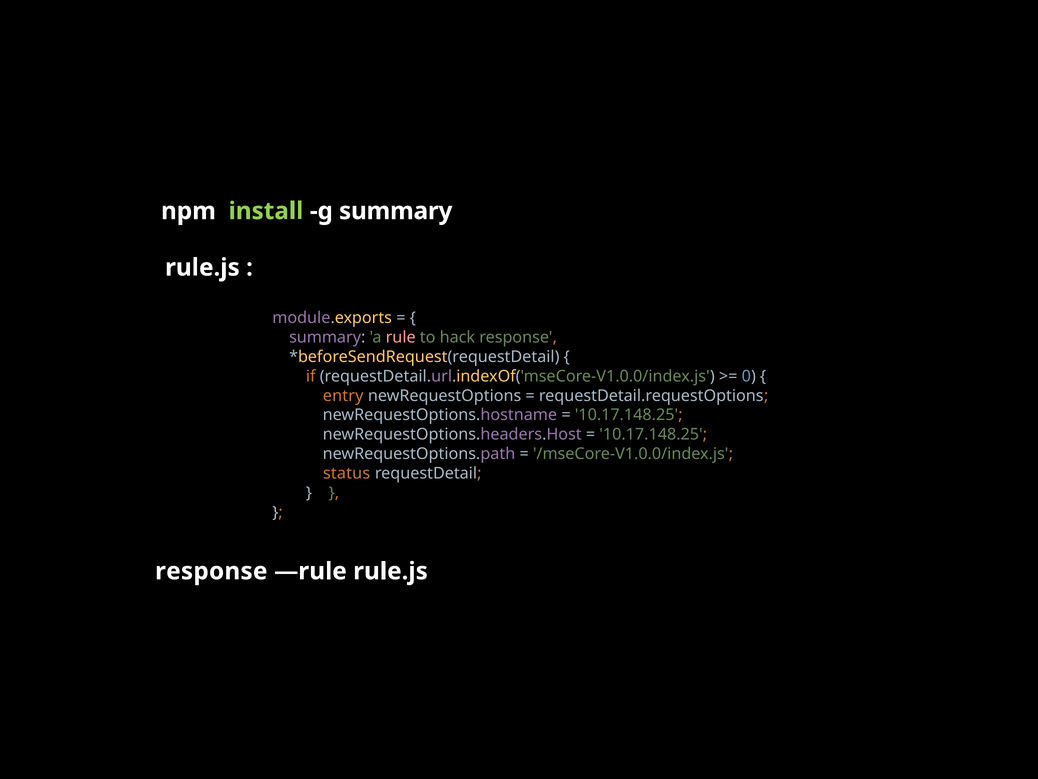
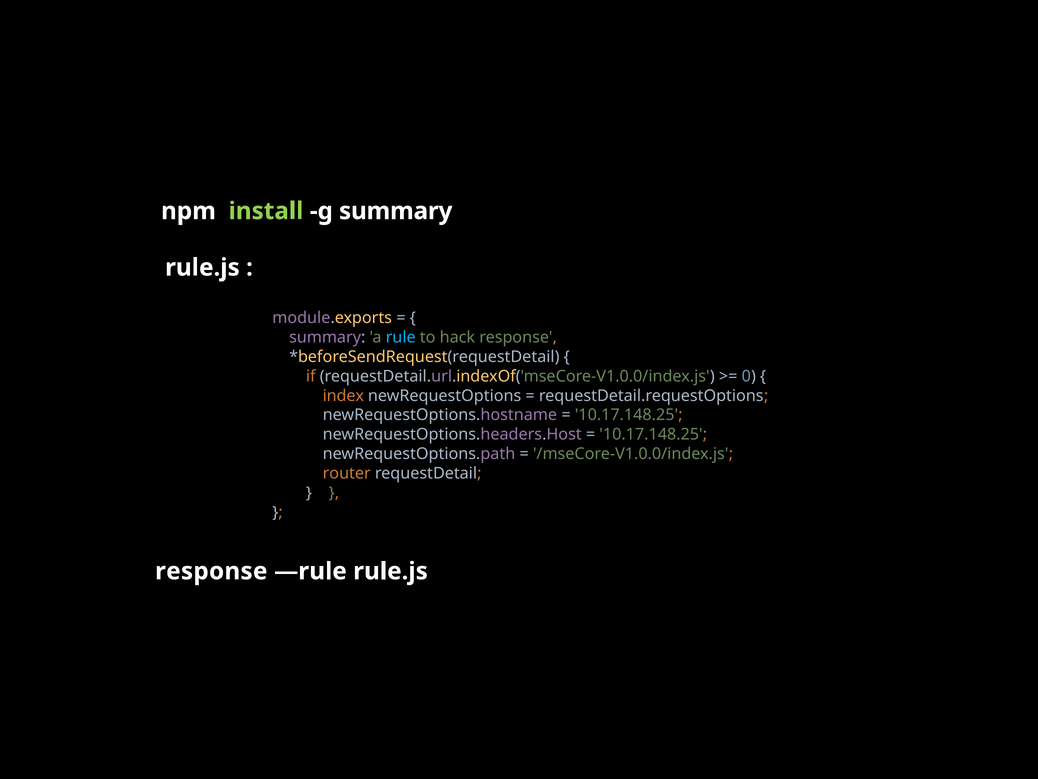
rule colour: pink -> light blue
entry: entry -> index
status: status -> router
